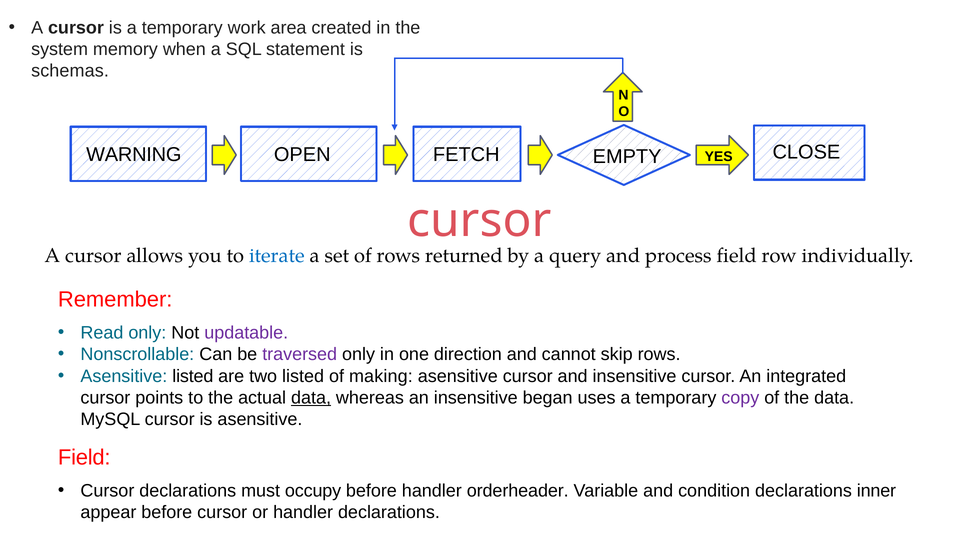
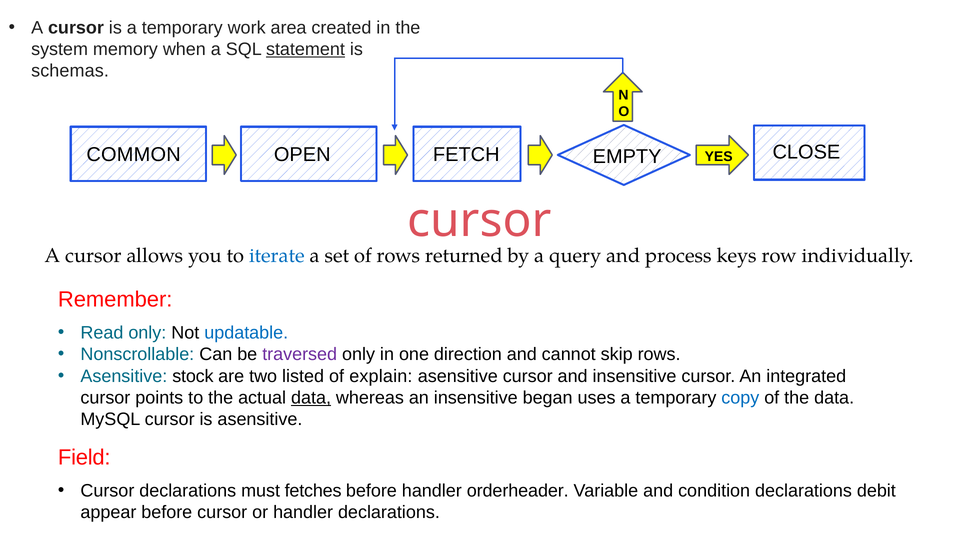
statement underline: none -> present
WARNING: WARNING -> COMMON
process field: field -> keys
updatable colour: purple -> blue
Asensitive listed: listed -> stock
making: making -> explain
copy colour: purple -> blue
occupy: occupy -> fetches
inner: inner -> debit
